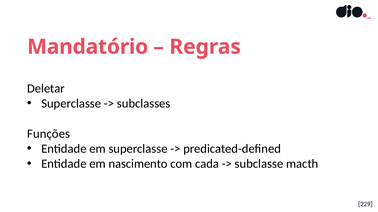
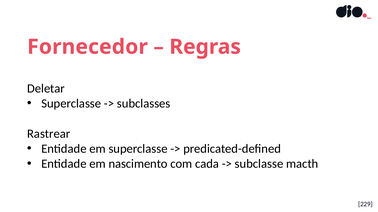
Mandatório: Mandatório -> Fornecedor
Funções: Funções -> Rastrear
